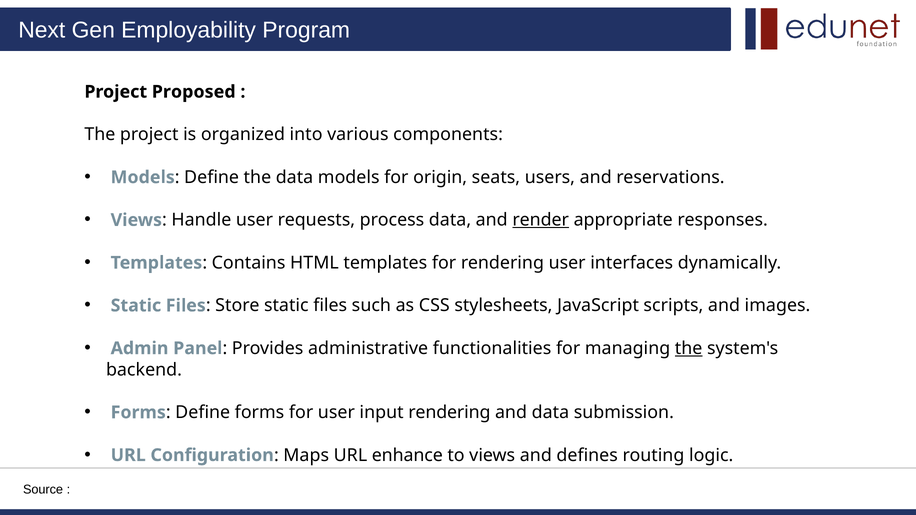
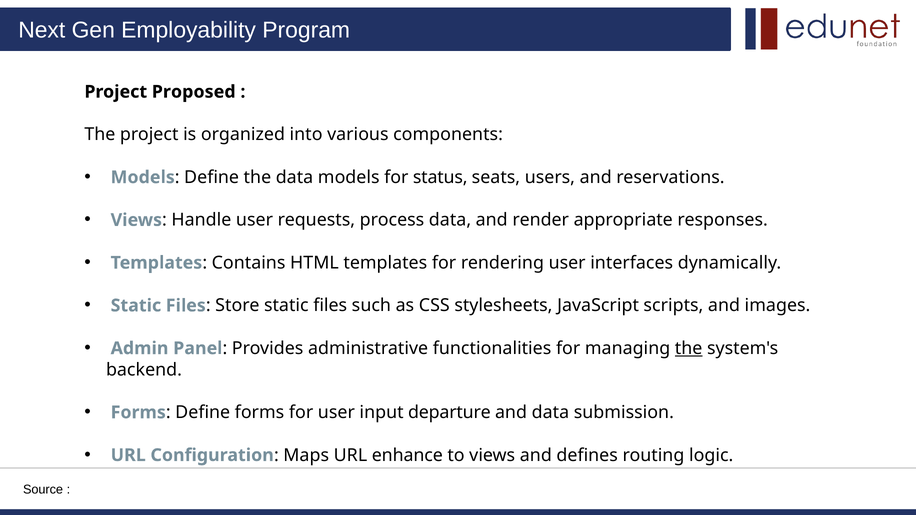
origin: origin -> status
render underline: present -> none
input rendering: rendering -> departure
